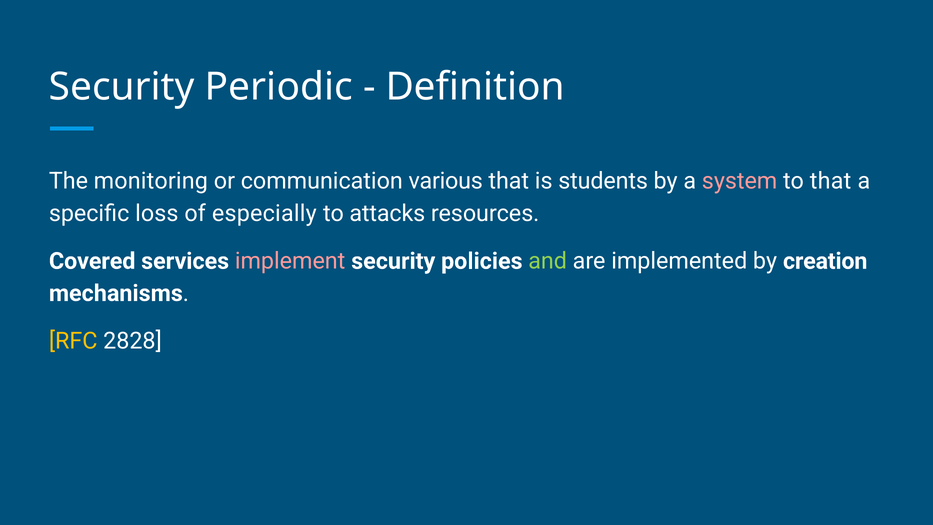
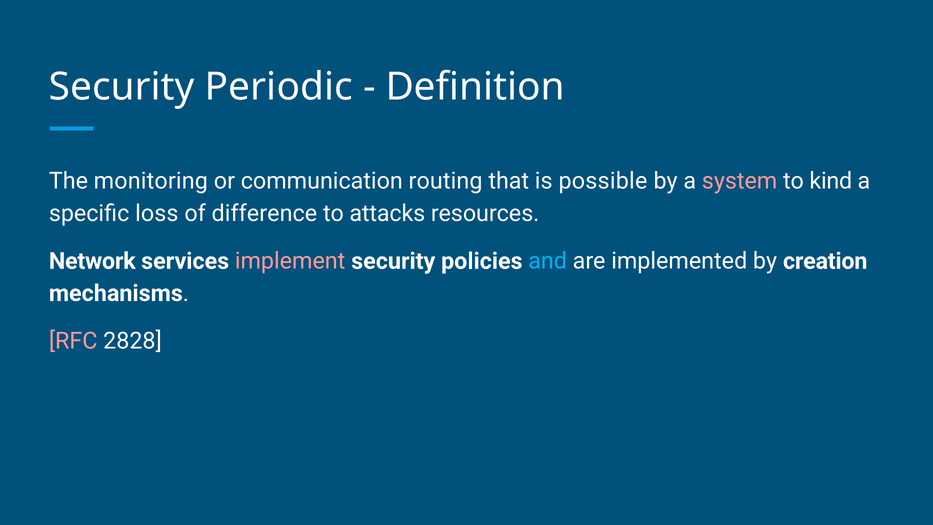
various: various -> routing
students: students -> possible
to that: that -> kind
especially: especially -> difference
Covered: Covered -> Network
and colour: light green -> light blue
RFC colour: yellow -> pink
